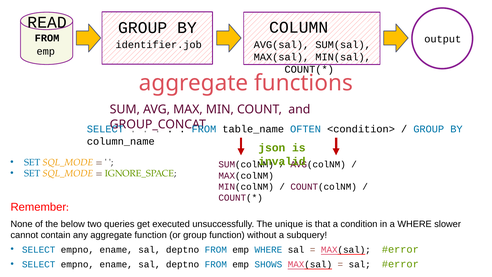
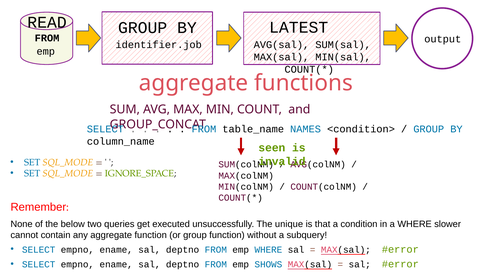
COLUMN: COLUMN -> LATEST
OFTEN: OFTEN -> NAMES
json: json -> seen
